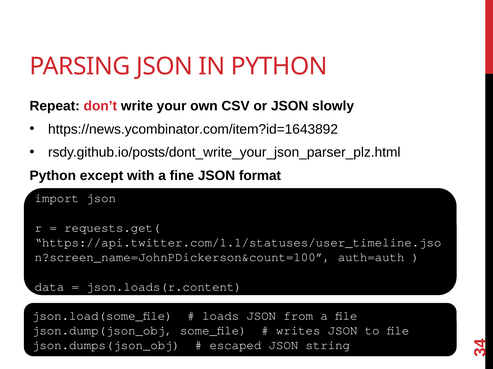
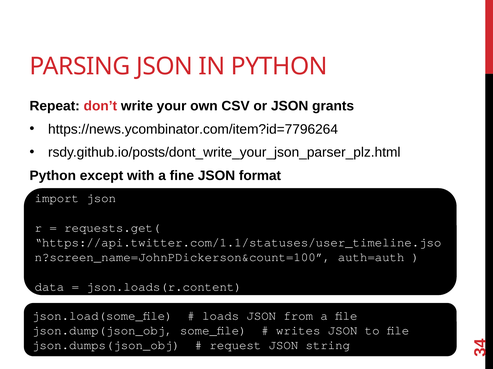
slowly: slowly -> grants
https://news.ycombinator.com/item?id=1643892: https://news.ycombinator.com/item?id=1643892 -> https://news.ycombinator.com/item?id=7796264
escaped: escaped -> request
